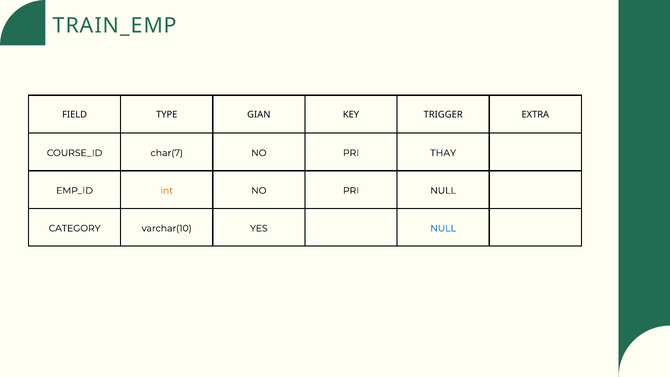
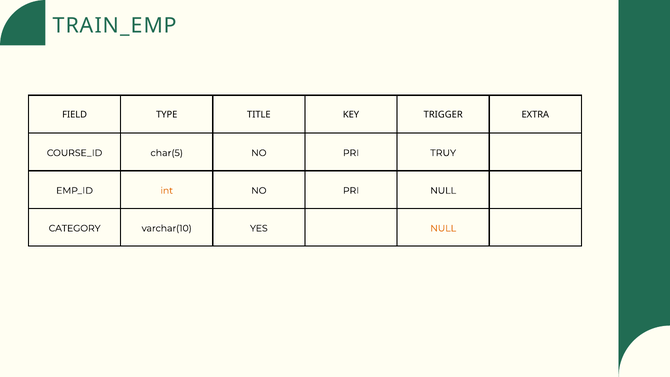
GIAN: GIAN -> TITLE
char(7: char(7 -> char(5
THAY: THAY -> TRUY
NULL at (443, 228) colour: blue -> orange
